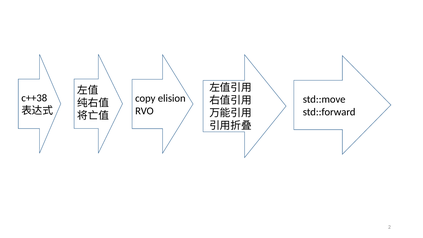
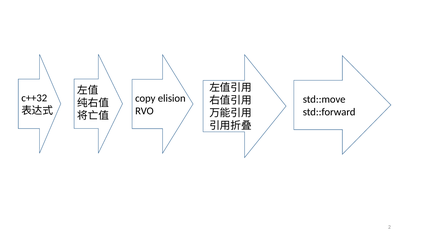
c++38: c++38 -> c++32
